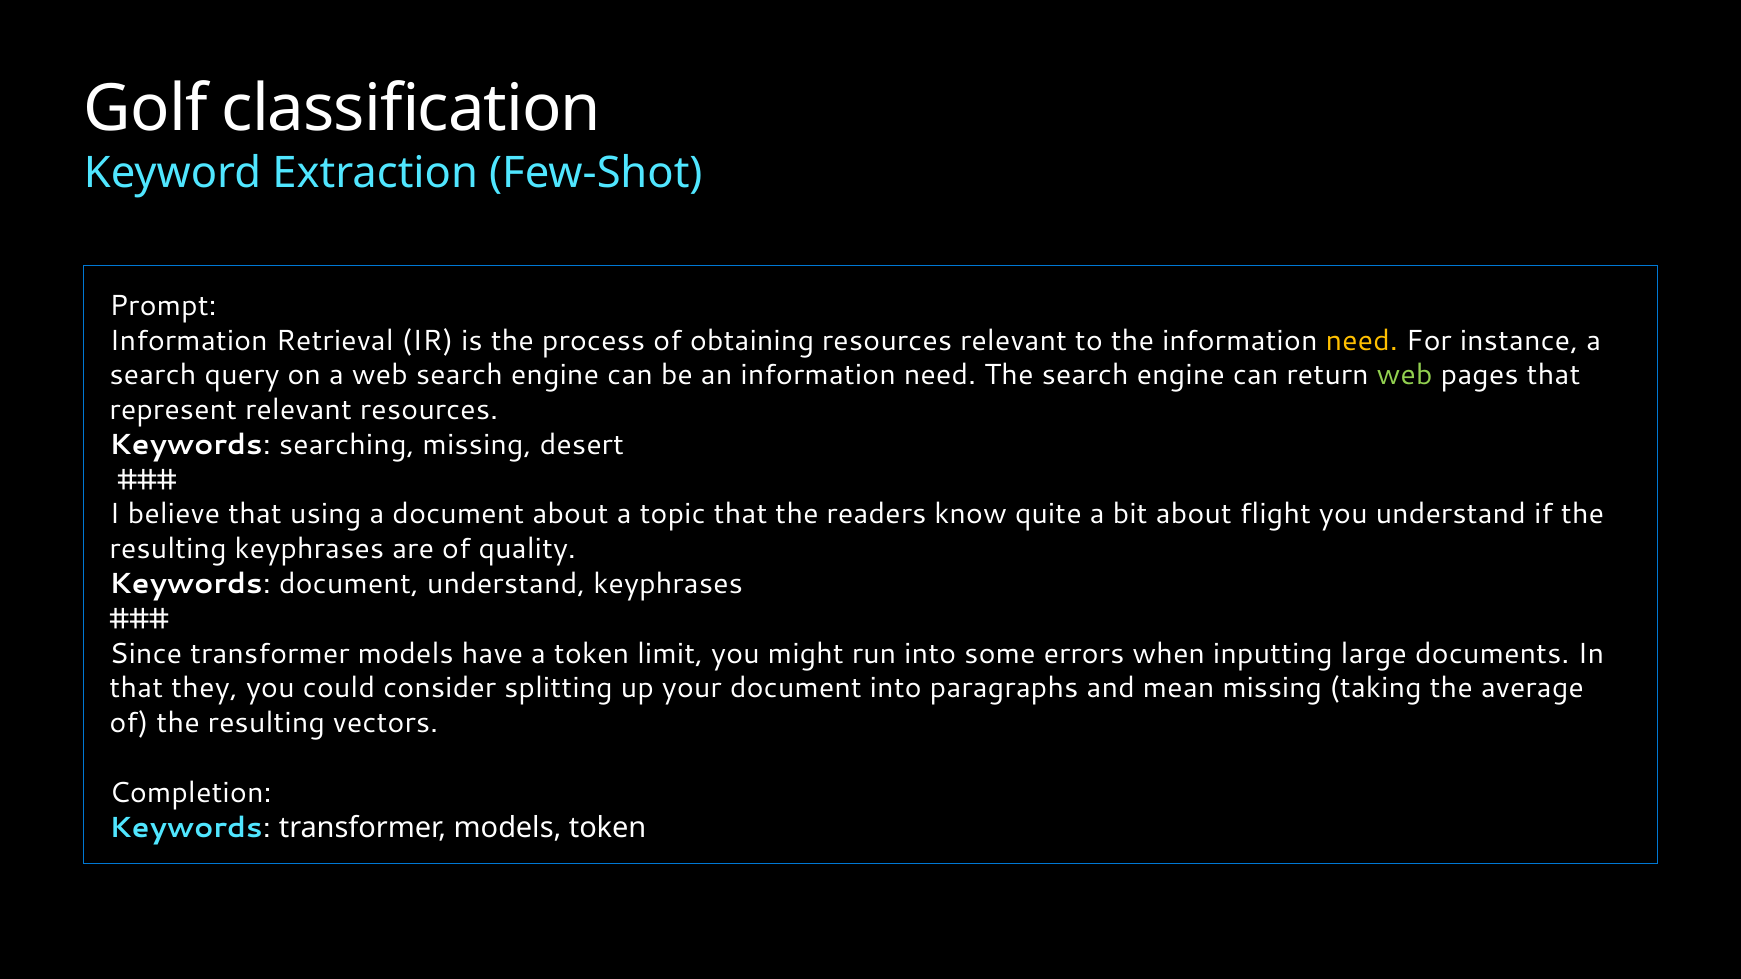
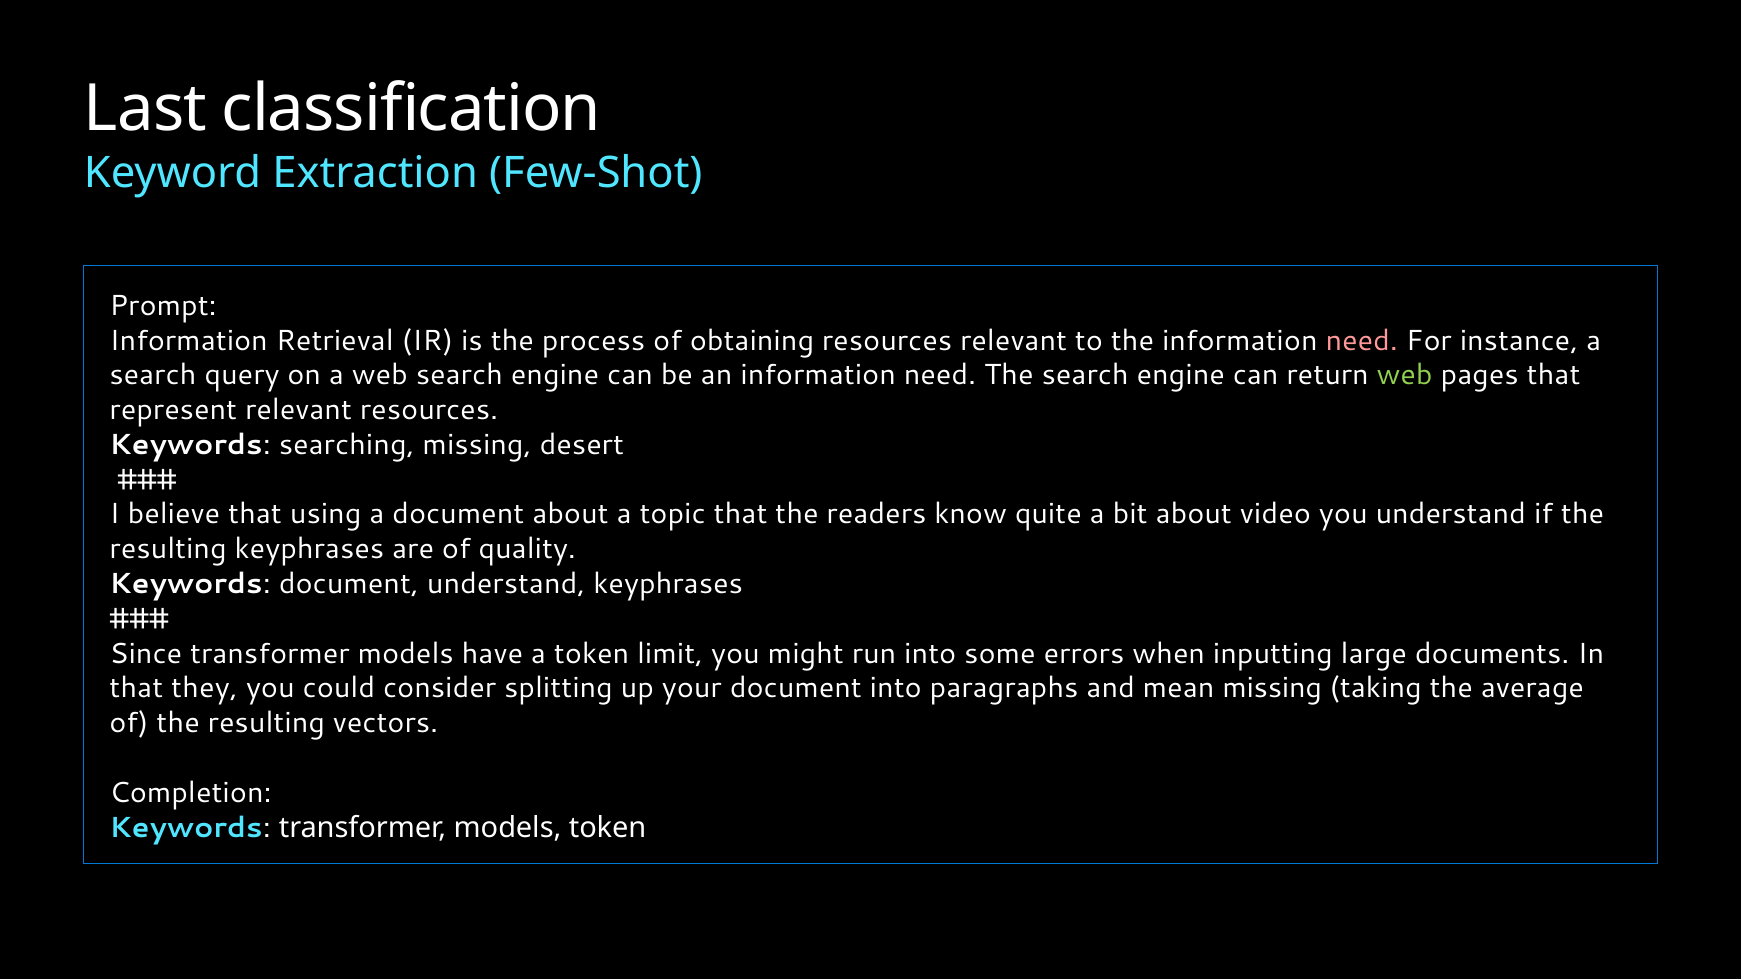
Golf: Golf -> Last
need at (1362, 341) colour: yellow -> pink
flight: flight -> video
